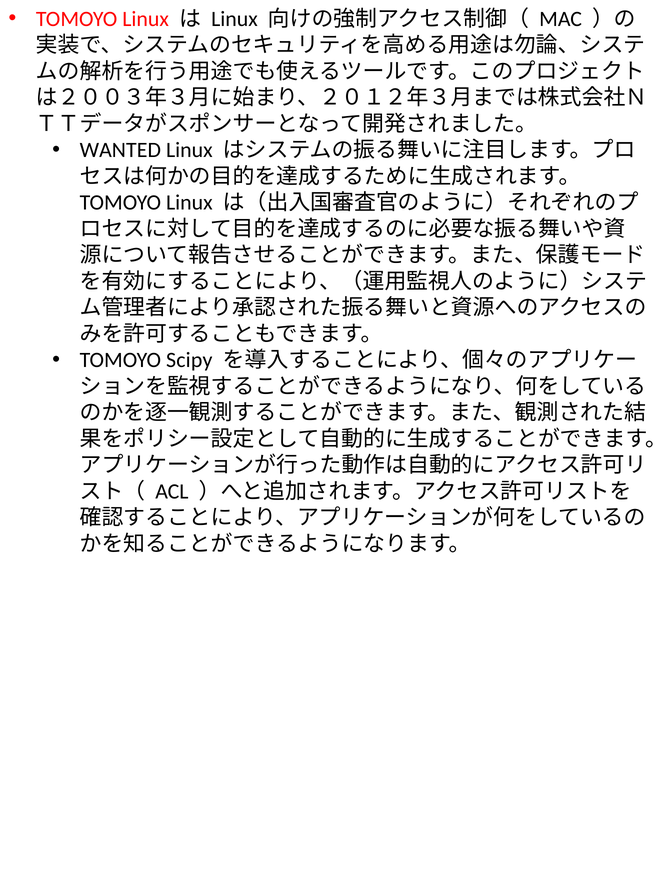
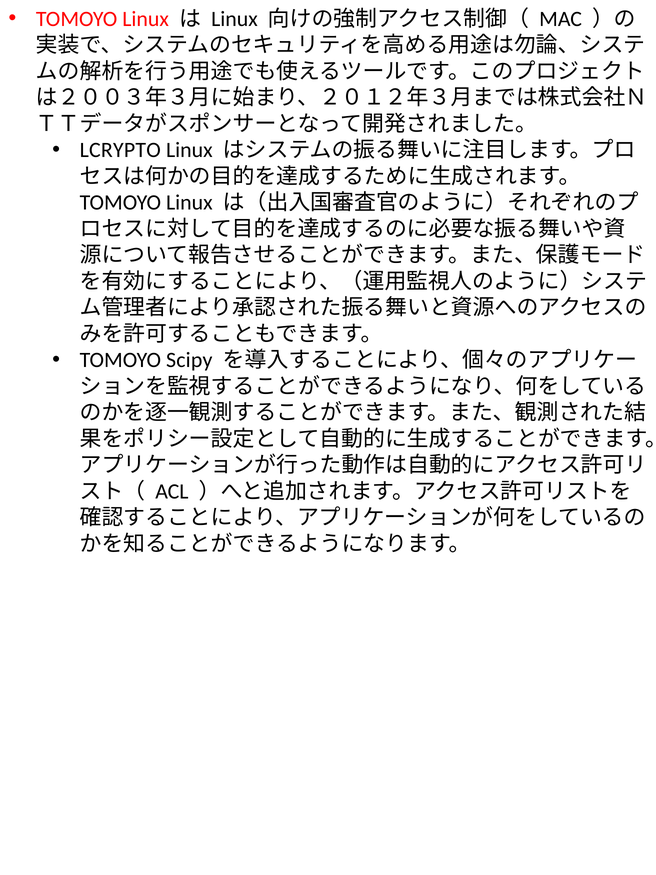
WANTED: WANTED -> LCRYPTO
